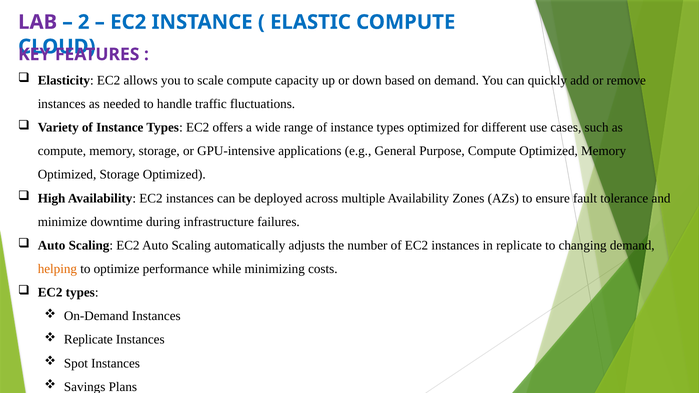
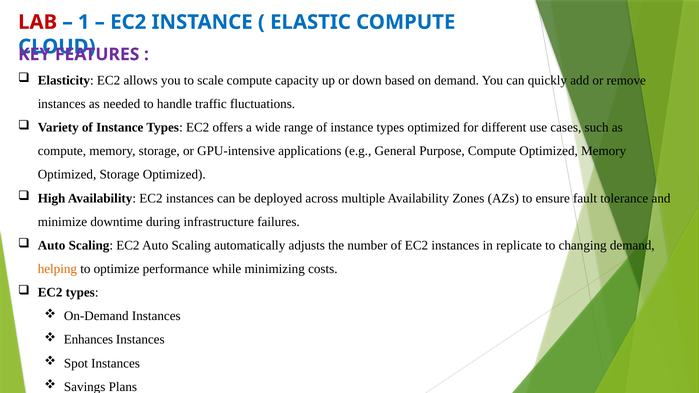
LAB colour: purple -> red
2: 2 -> 1
Replicate at (88, 340): Replicate -> Enhances
